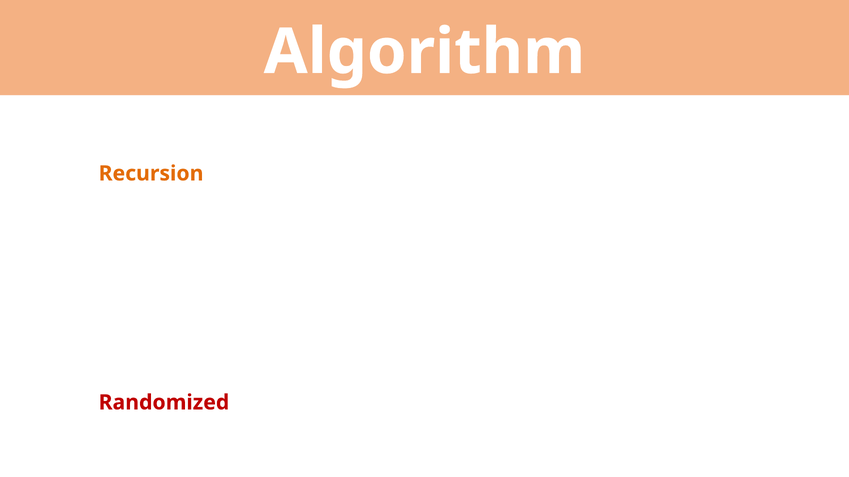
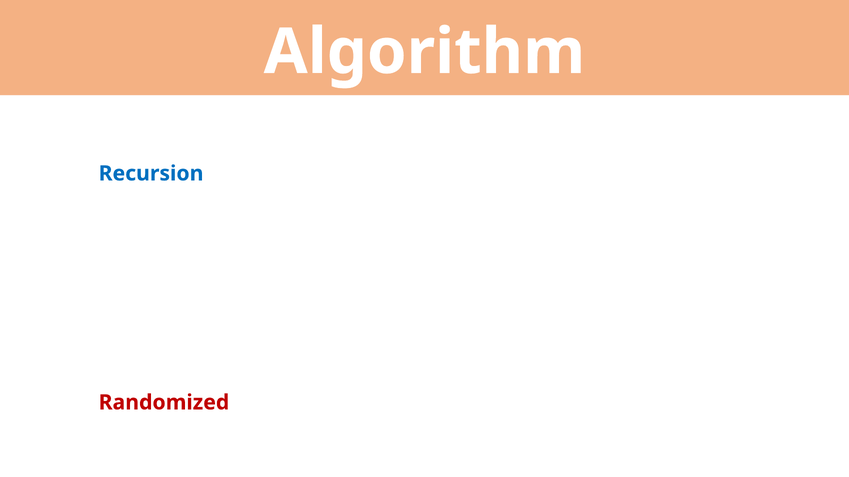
Recursion colour: orange -> blue
